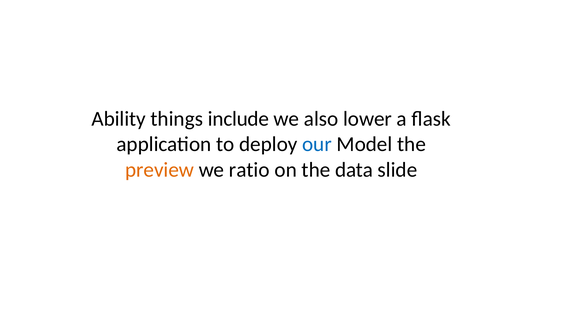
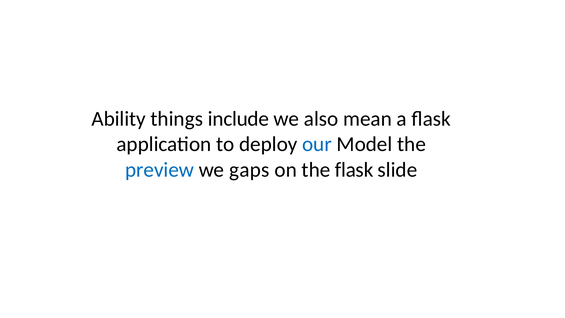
lower: lower -> mean
preview colour: orange -> blue
ratio: ratio -> gaps
the data: data -> flask
